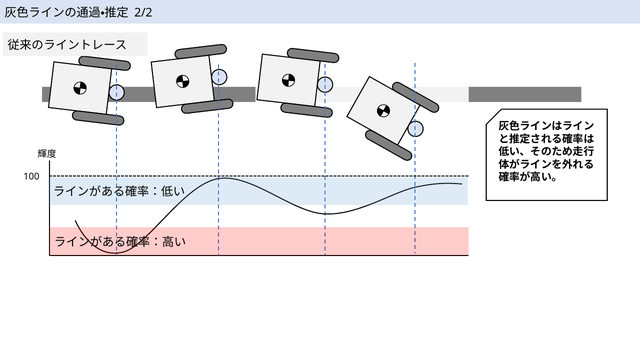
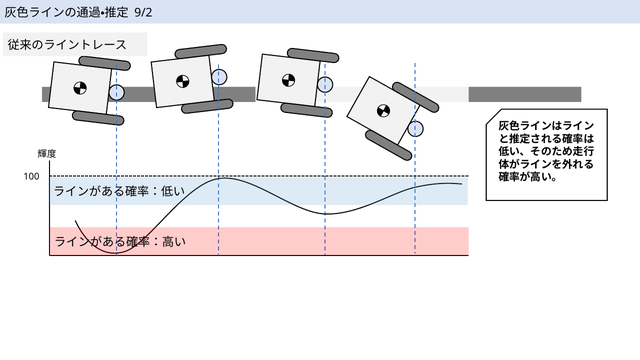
2/2: 2/2 -> 9/2
